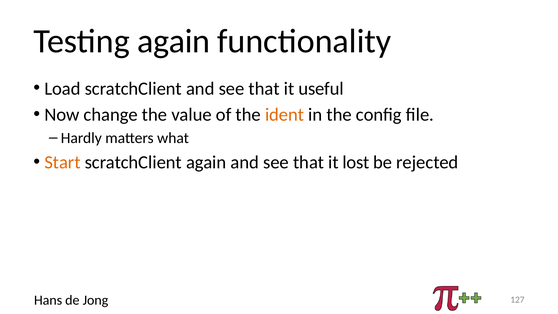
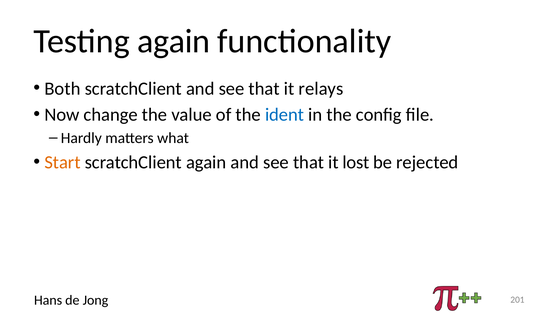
Load: Load -> Both
useful: useful -> relays
ident colour: orange -> blue
127: 127 -> 201
